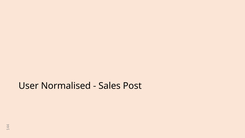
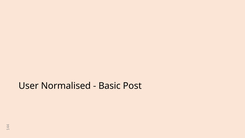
Sales: Sales -> Basic
